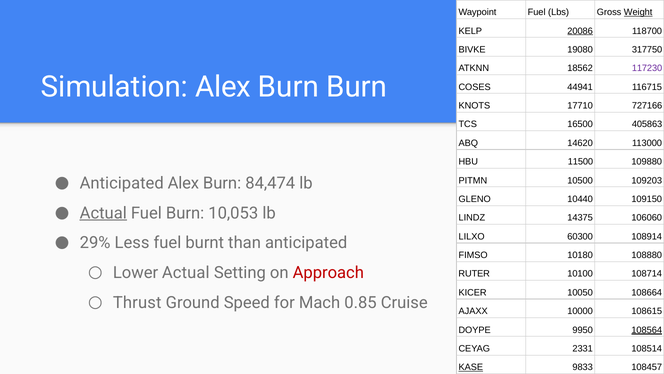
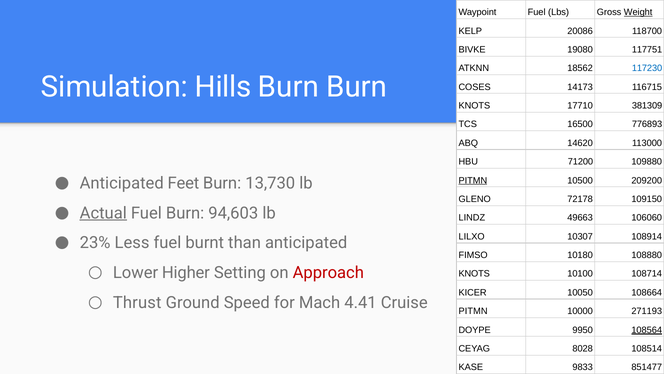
20086 underline: present -> none
317750: 317750 -> 117751
117230 colour: purple -> blue
Simulation Alex: Alex -> Hills
44941: 44941 -> 14173
727166: 727166 -> 381309
405863: 405863 -> 776893
11500: 11500 -> 71200
Anticipated Alex: Alex -> Feet
84,474: 84,474 -> 13,730
PITMN at (473, 180) underline: none -> present
109203: 109203 -> 209200
10440: 10440 -> 72178
10,053: 10,053 -> 94,603
14375: 14375 -> 49663
60300: 60300 -> 10307
29%: 29% -> 23%
Lower Actual: Actual -> Higher
RUTER at (474, 274): RUTER -> KNOTS
0.85: 0.85 -> 4.41
AJAXX at (473, 311): AJAXX -> PITMN
108615: 108615 -> 271193
2331: 2331 -> 8028
KASE underline: present -> none
108457: 108457 -> 851477
